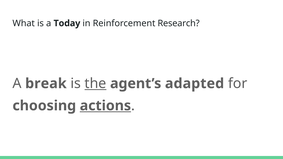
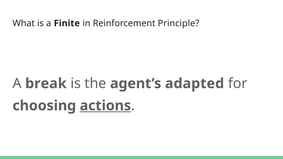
Today: Today -> Finite
Research: Research -> Principle
the underline: present -> none
